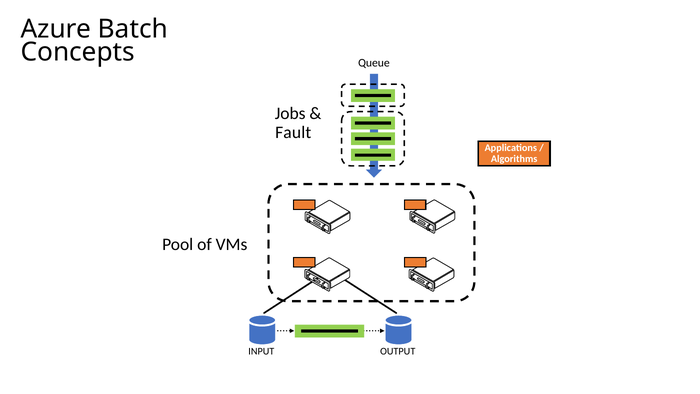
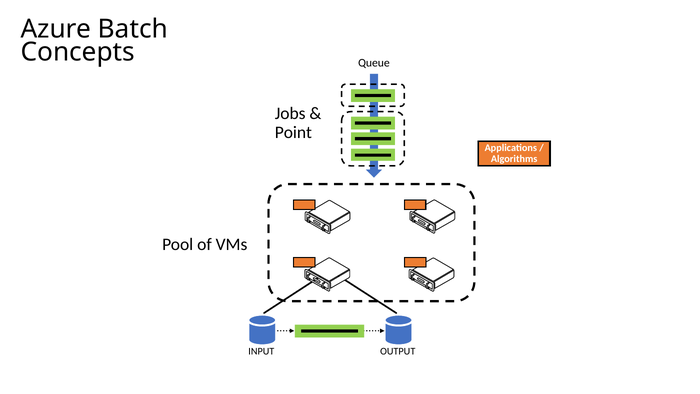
Fault: Fault -> Point
